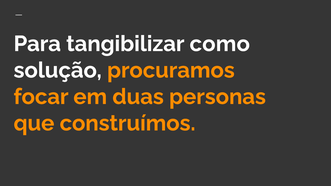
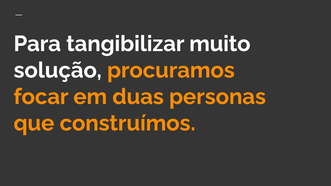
como: como -> muito
